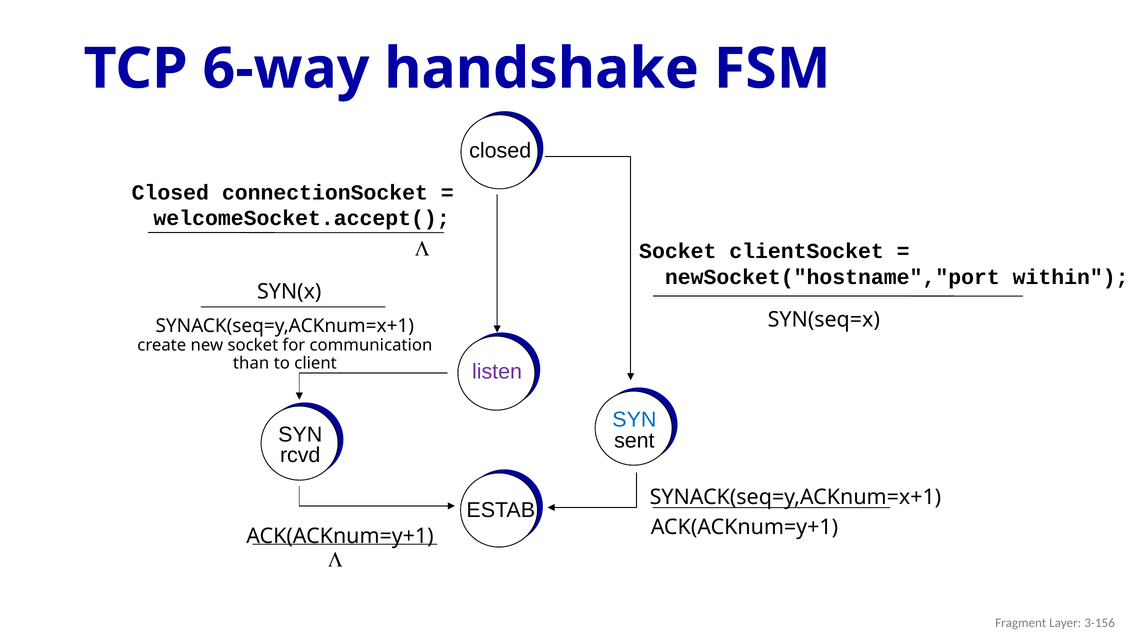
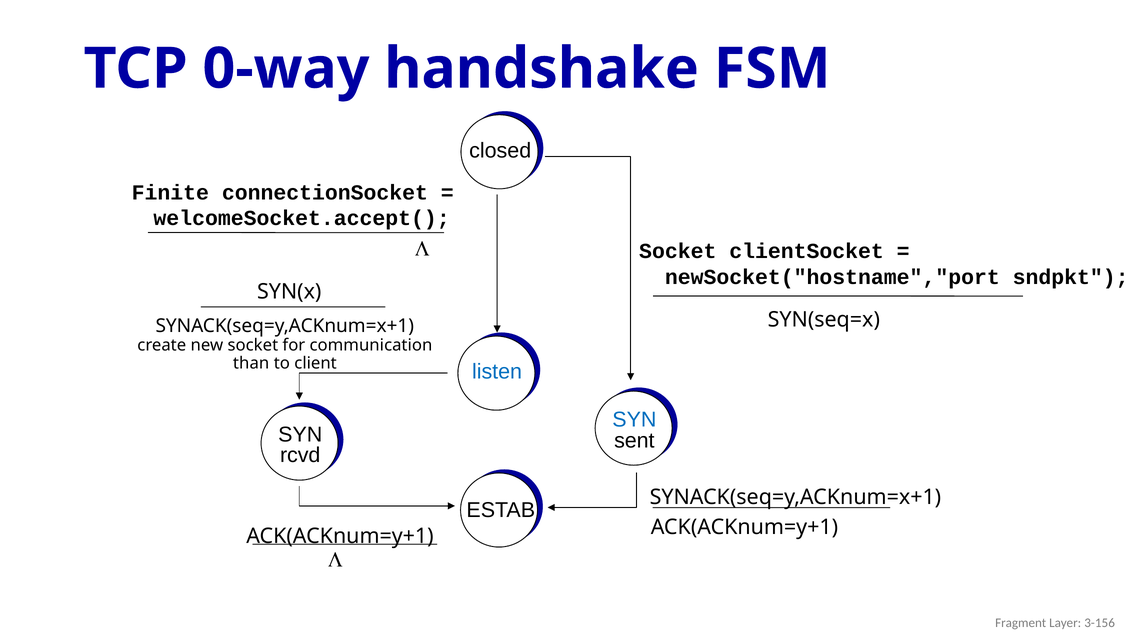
6-way: 6-way -> 0-way
Closed at (170, 193): Closed -> Finite
within: within -> sndpkt
listen colour: purple -> blue
